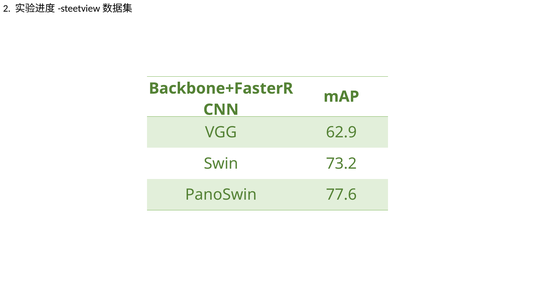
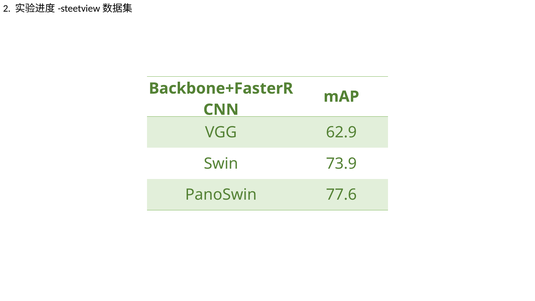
73.2: 73.2 -> 73.9
